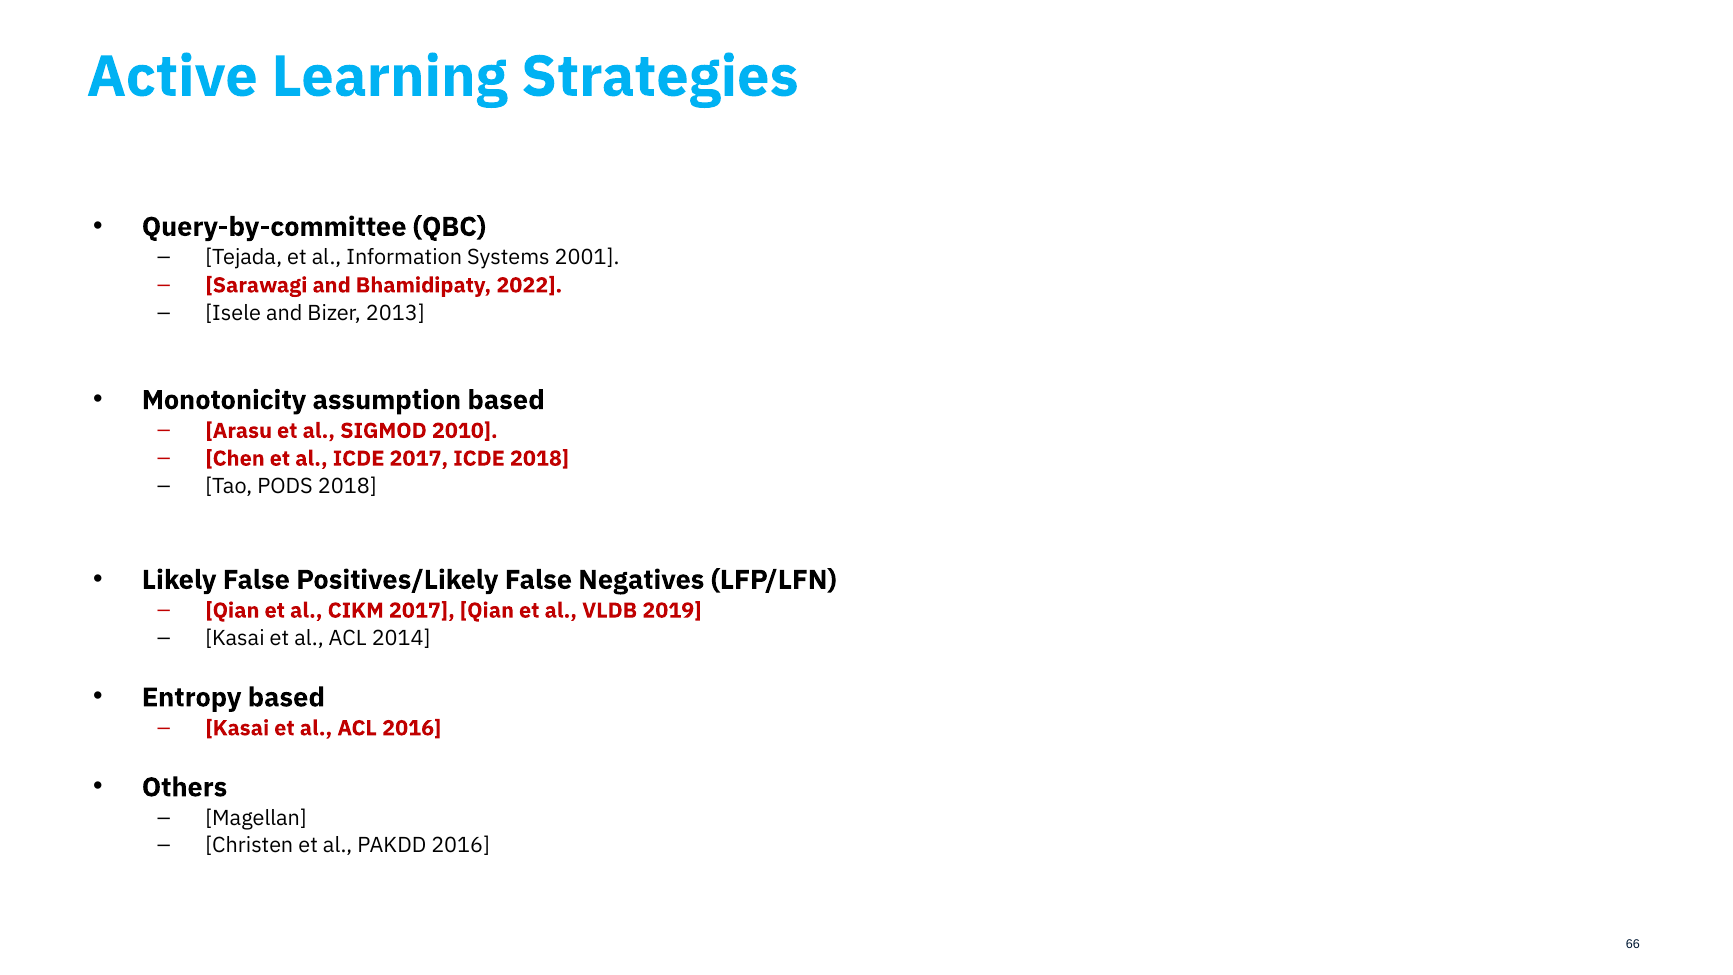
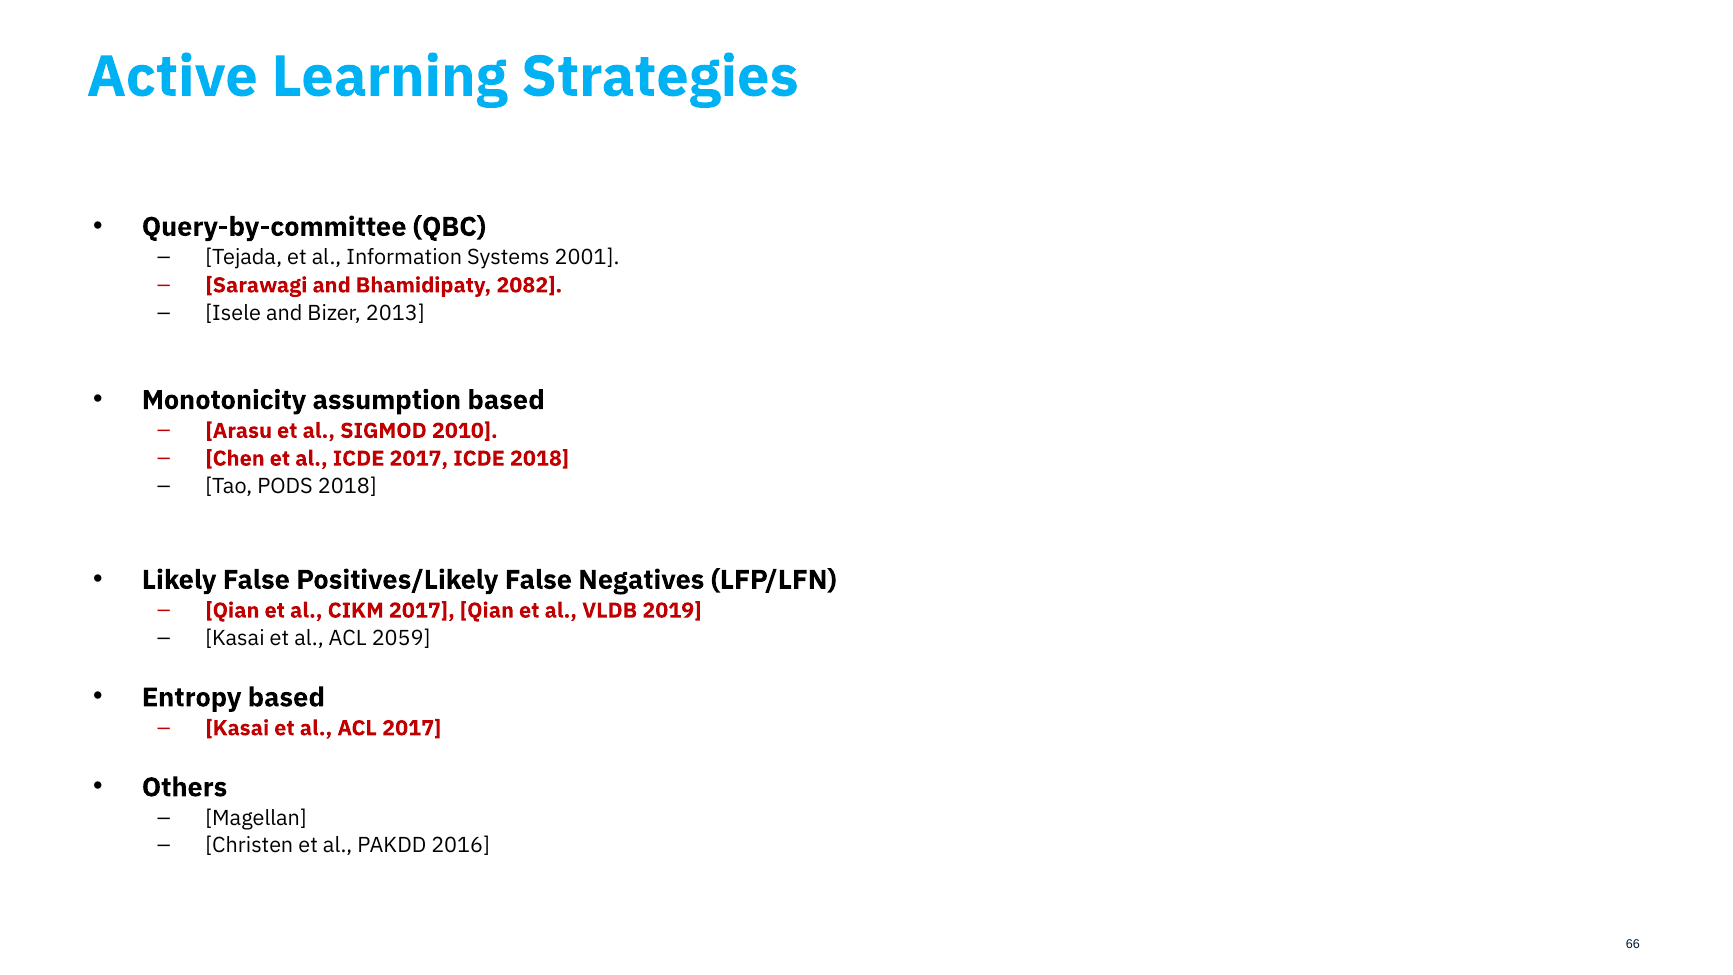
2022: 2022 -> 2082
2014: 2014 -> 2059
ACL 2016: 2016 -> 2017
